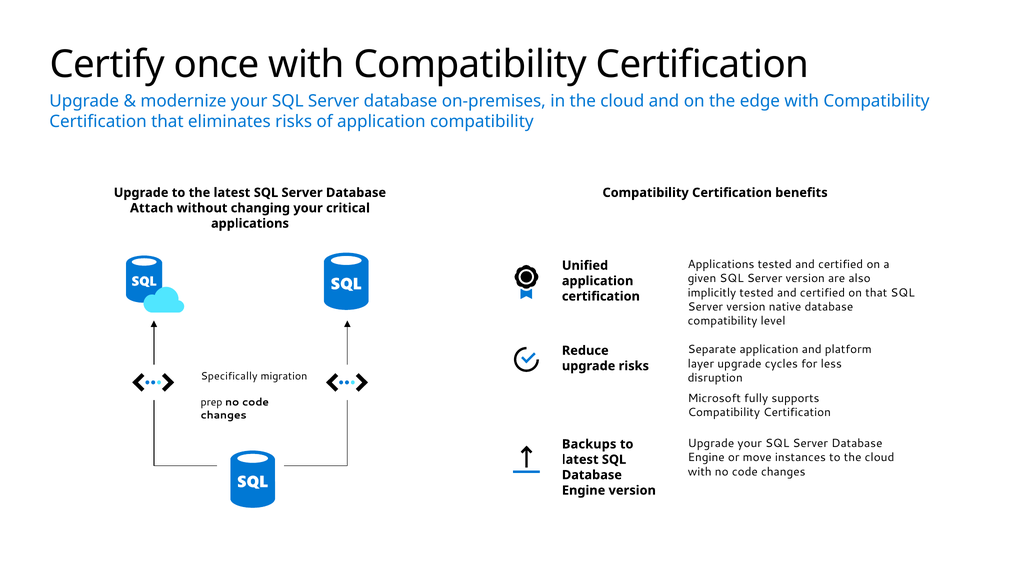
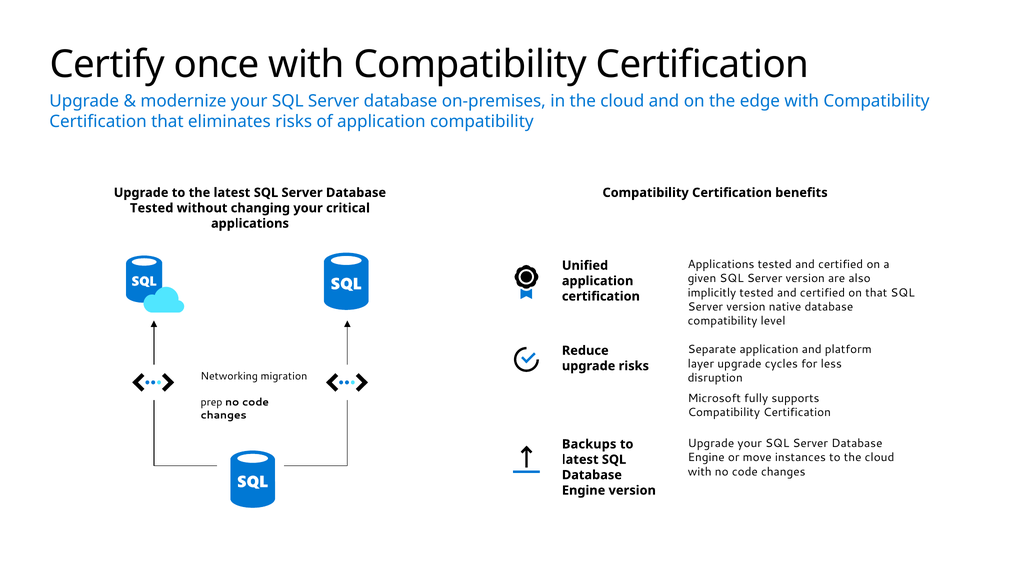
Attach at (152, 208): Attach -> Tested
Specifically: Specifically -> Networking
